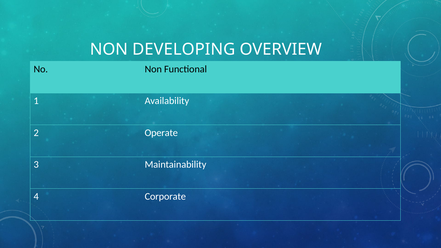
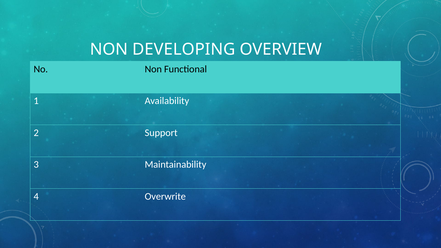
Operate: Operate -> Support
Corporate: Corporate -> Overwrite
